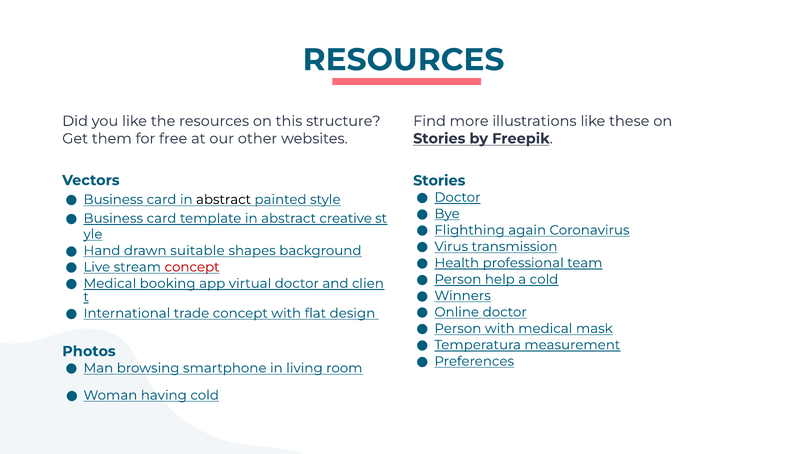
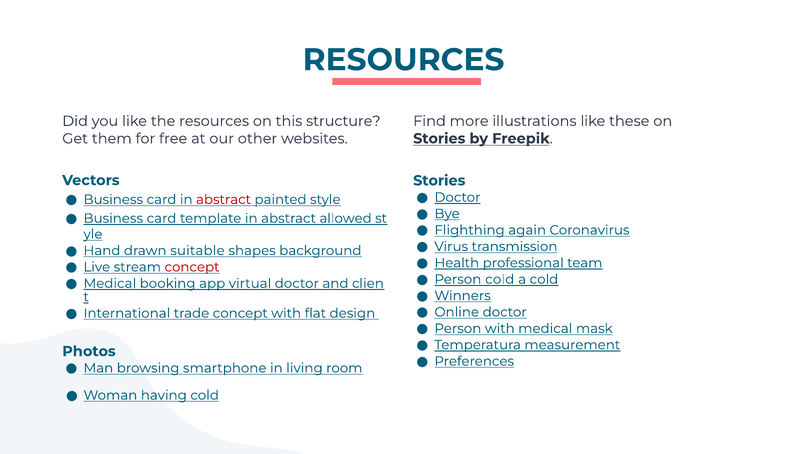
abstract at (224, 200) colour: black -> red
creative: creative -> allowed
Person help: help -> cold
